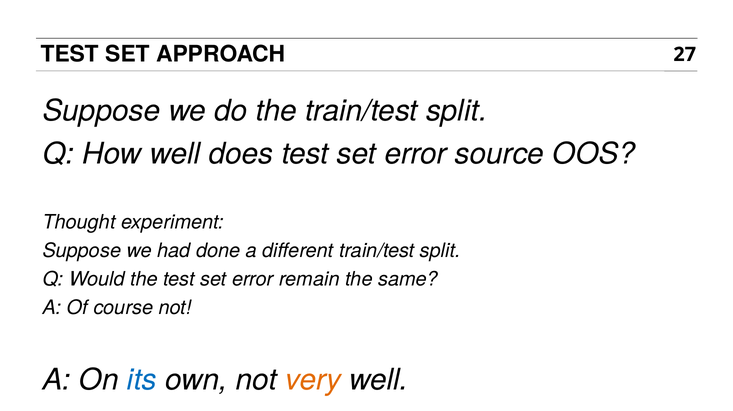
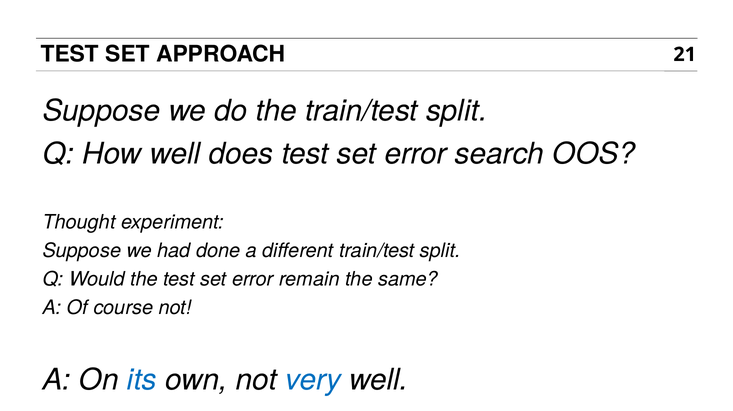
27: 27 -> 21
source: source -> search
very colour: orange -> blue
